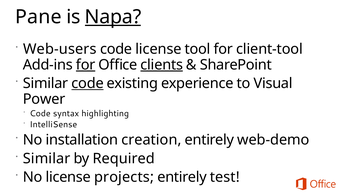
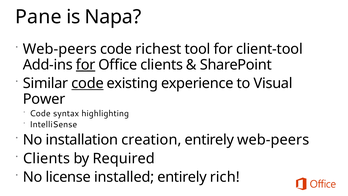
Napa underline: present -> none
Web-users at (60, 49): Web-users -> Web-peers
code license: license -> richest
clients at (162, 65) underline: present -> none
entirely web-demo: web-demo -> web-peers
Similar at (47, 158): Similar -> Clients
projects: projects -> installed
test: test -> rich
